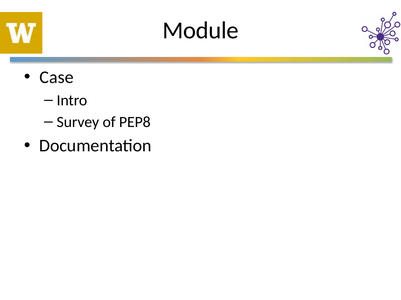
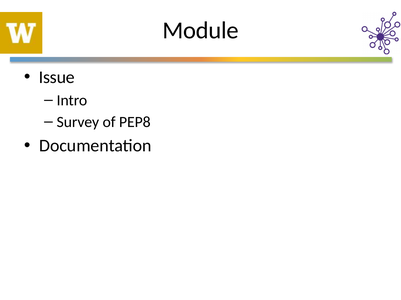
Case: Case -> Issue
